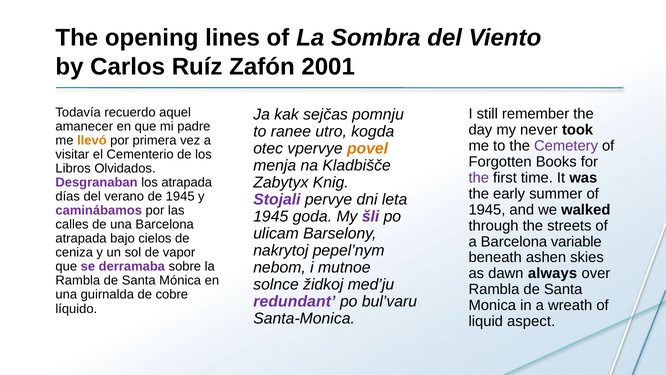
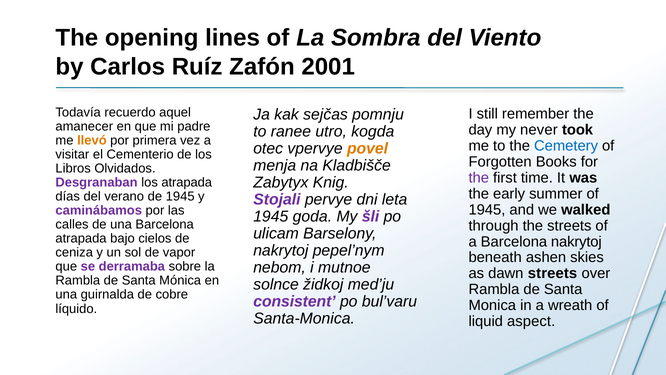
Cemetery colour: purple -> blue
Barcelona variable: variable -> nakrytoj
dawn always: always -> streets
redundant: redundant -> consistent
